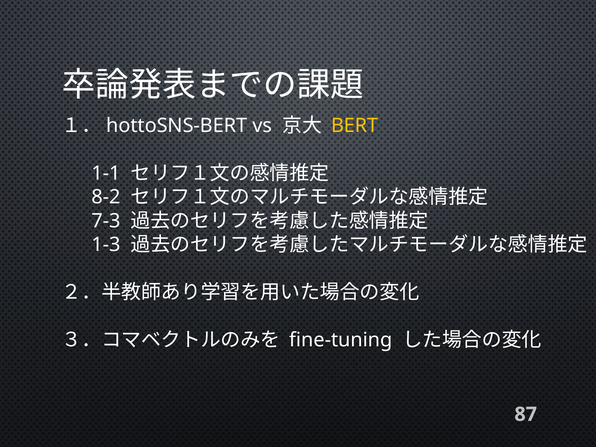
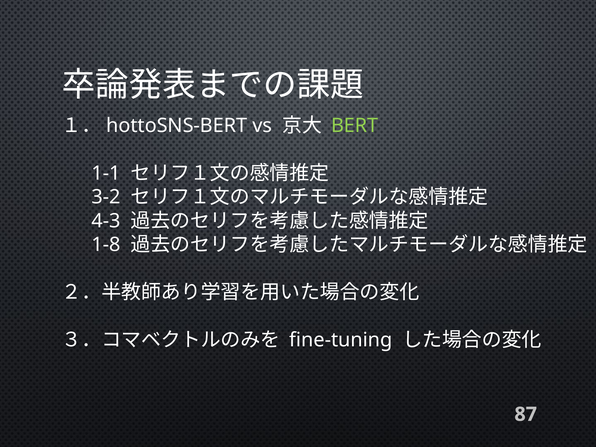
BERT colour: yellow -> light green
8-2: 8-2 -> 3-2
7-3: 7-3 -> 4-3
1-3: 1-3 -> 1-8
